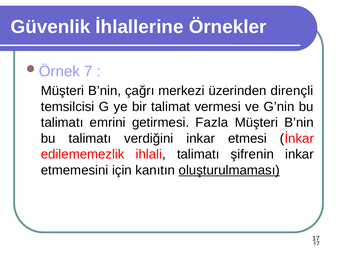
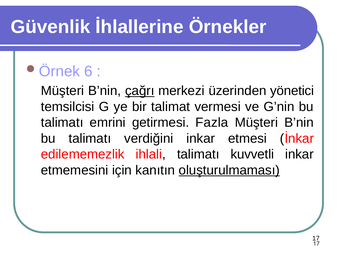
7: 7 -> 6
çağrı underline: none -> present
dirençli: dirençli -> yönetici
şifrenin: şifrenin -> kuvvetli
